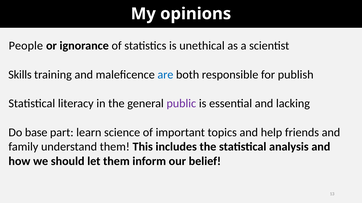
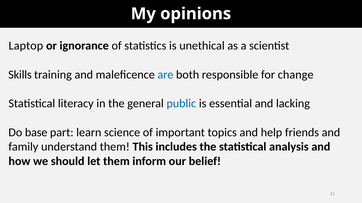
People: People -> Laptop
publish: publish -> change
public colour: purple -> blue
